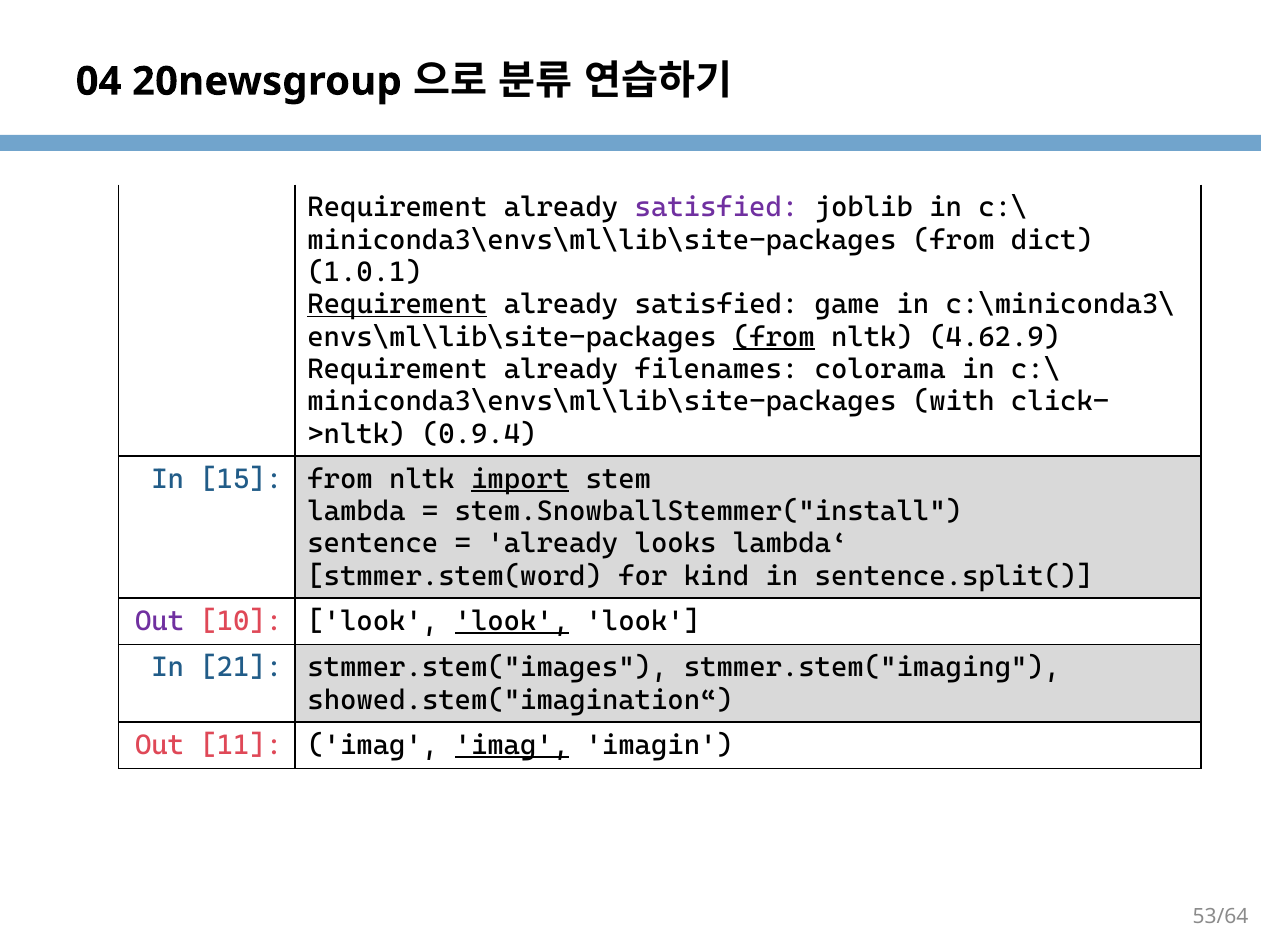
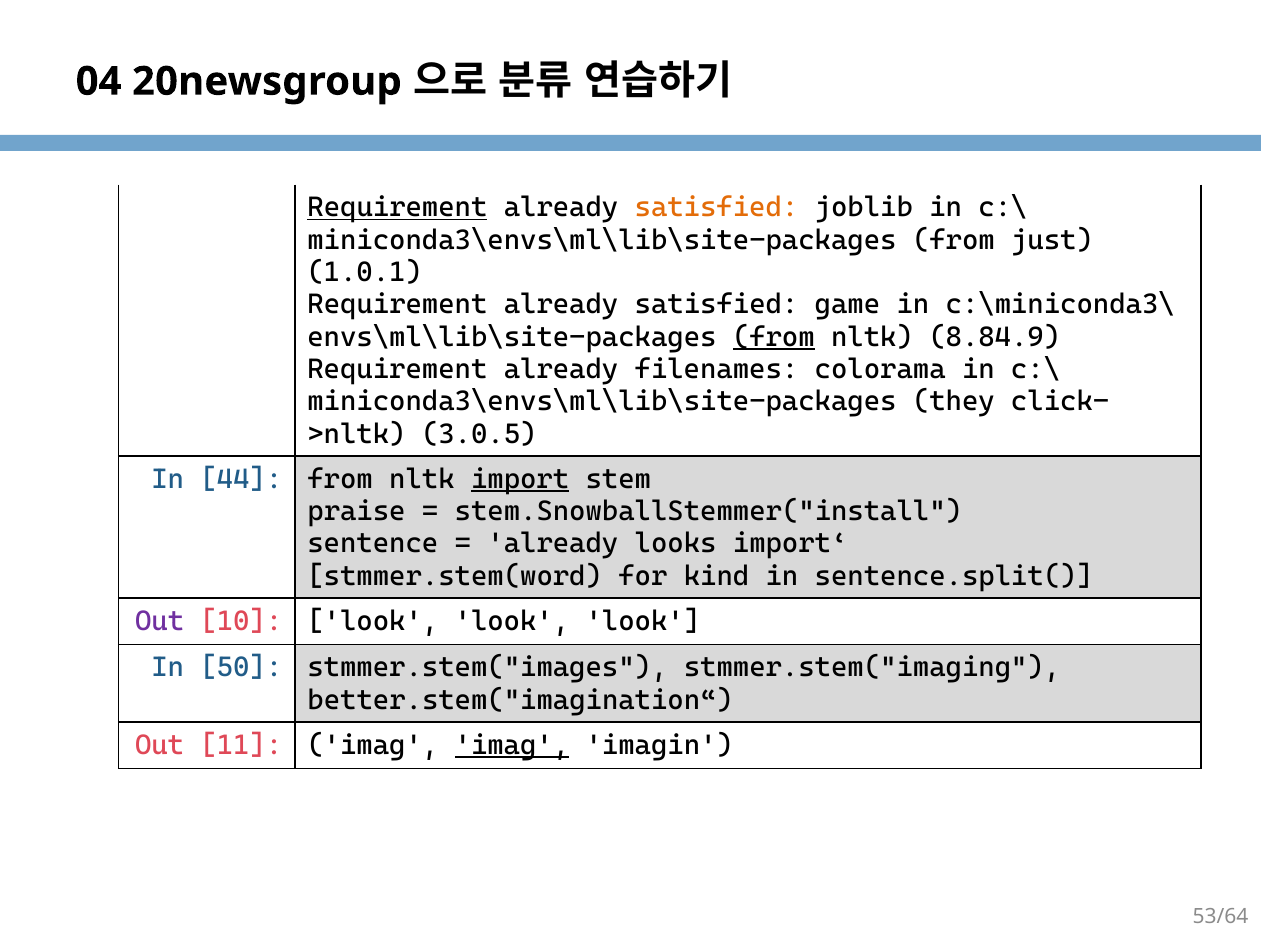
Requirement at (397, 208) underline: none -> present
satisfied at (716, 208) colour: purple -> orange
dict: dict -> just
Requirement at (397, 305) underline: present -> none
4.62.9: 4.62.9 -> 8.84.9
with: with -> they
0.9.4: 0.9.4 -> 3.0.5
15: 15 -> 44
lambda: lambda -> praise
lambda‘: lambda‘ -> import‘
look at (512, 621) underline: present -> none
21: 21 -> 50
showed.stem("imagination“: showed.stem("imagination“ -> better.stem("imagination“
